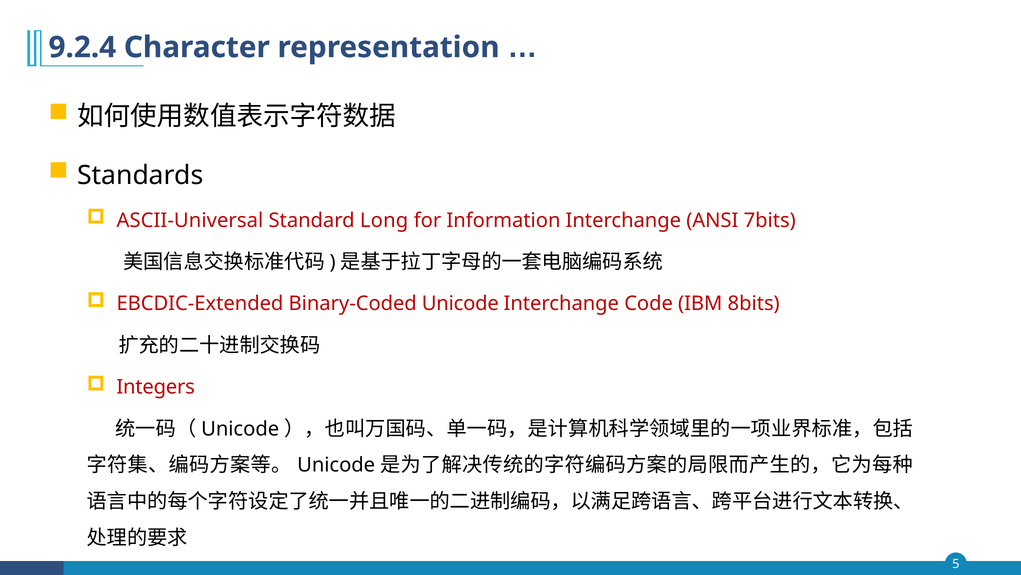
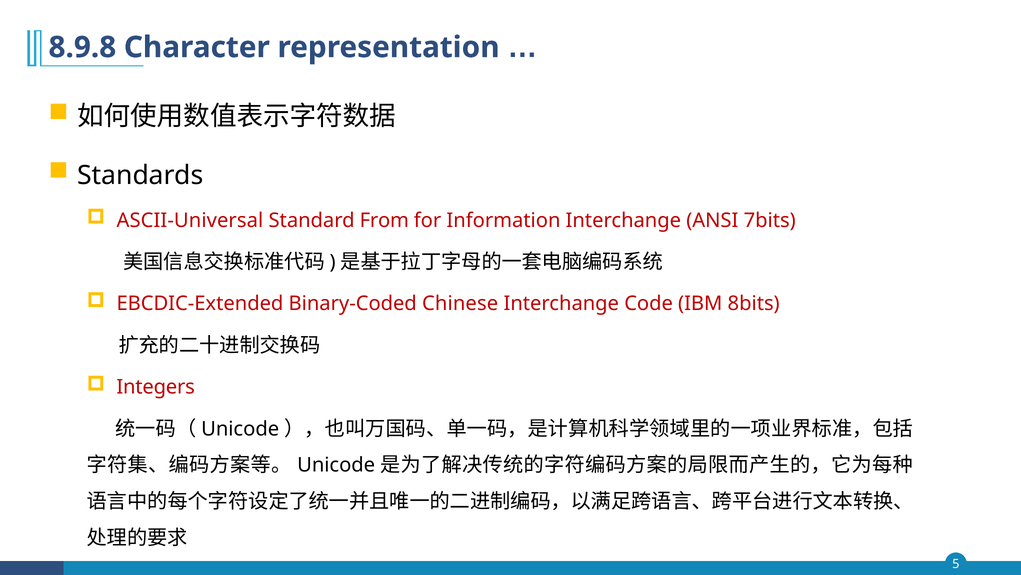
9.2.4: 9.2.4 -> 8.9.8
Long: Long -> From
Binary-Coded Unicode: Unicode -> Chinese
